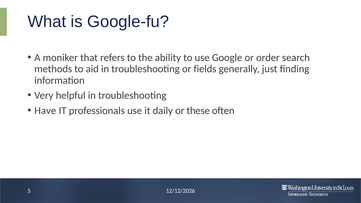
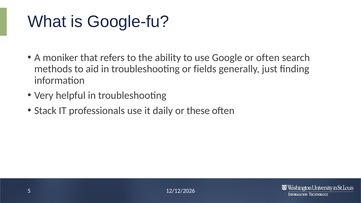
or order: order -> often
Have: Have -> Stack
